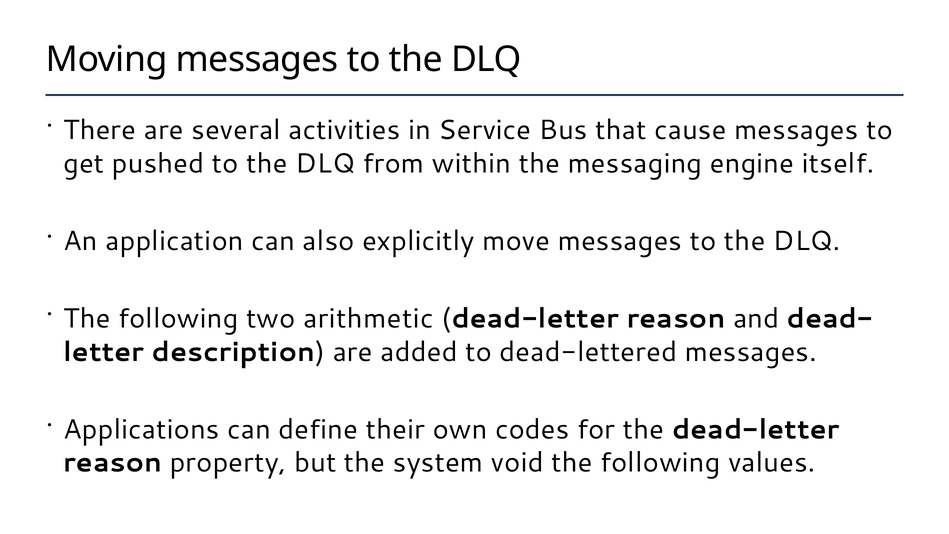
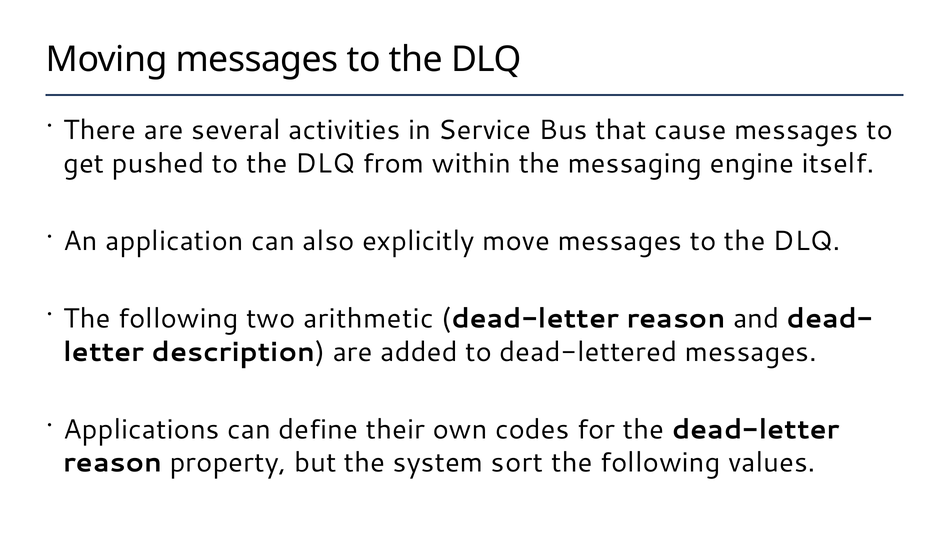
void: void -> sort
